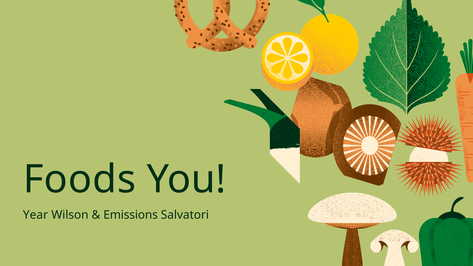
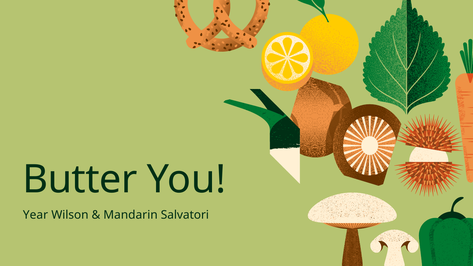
Foods: Foods -> Butter
Emissions: Emissions -> Mandarin
